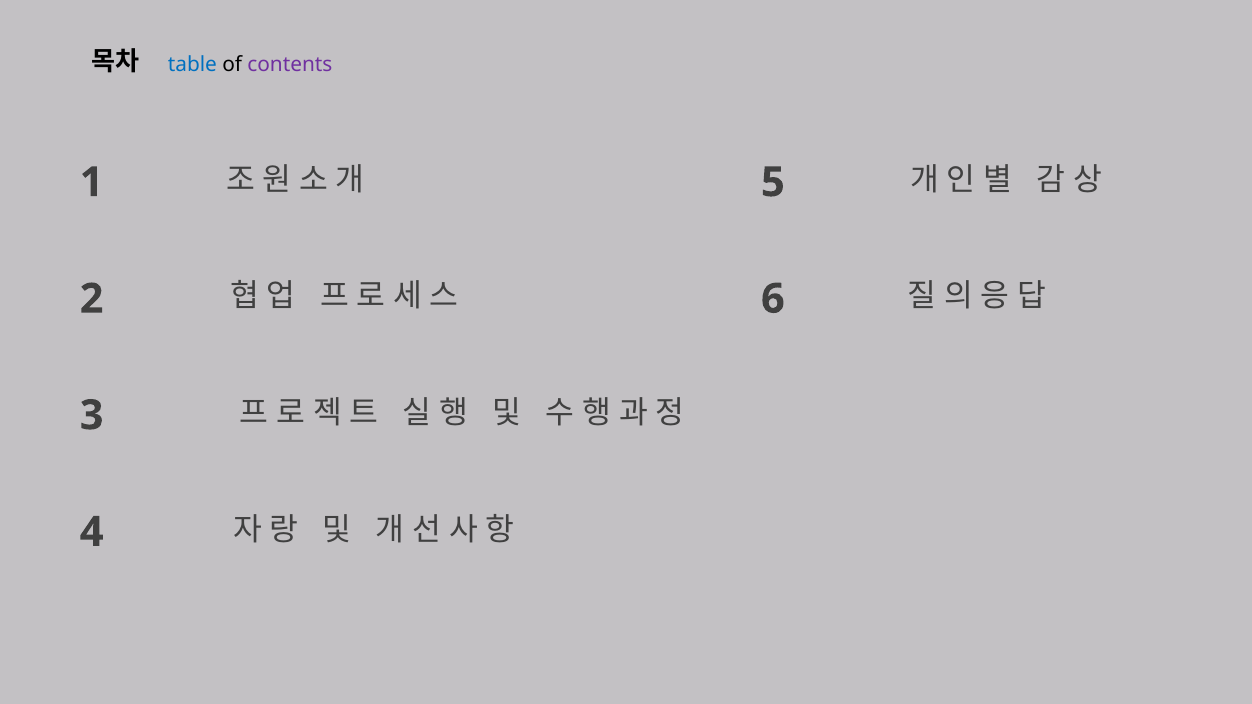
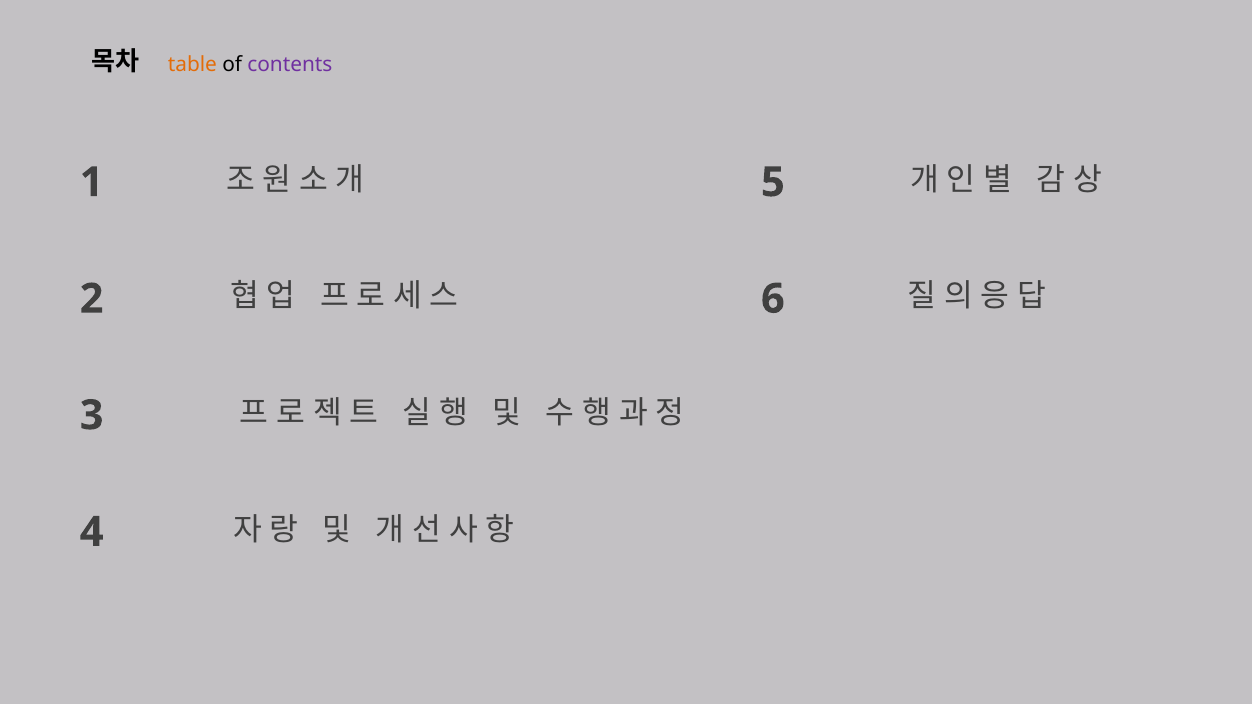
table colour: blue -> orange
